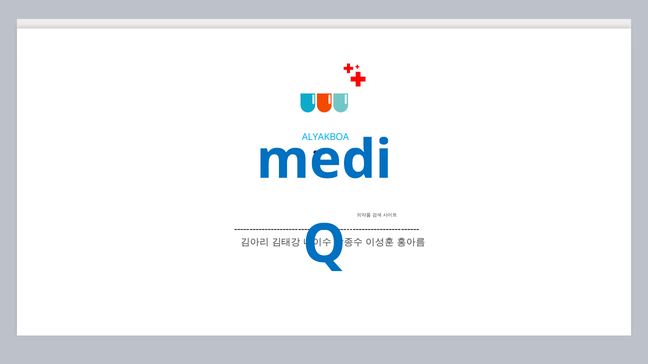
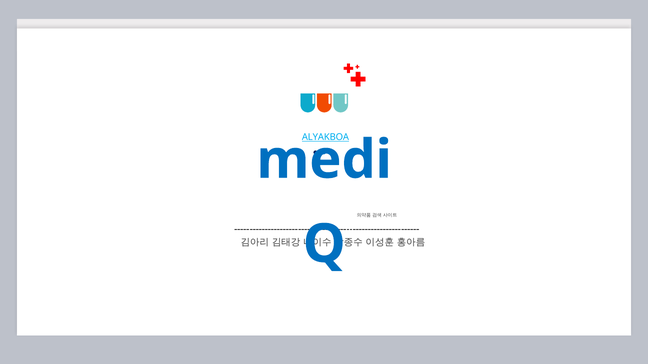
ALYAKBOA underline: none -> present
